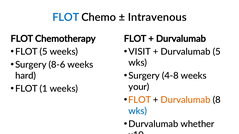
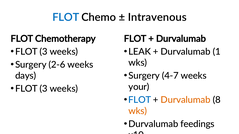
5 at (44, 52): 5 -> 3
VISIT: VISIT -> LEAK
Durvalumab 5: 5 -> 1
8-6: 8-6 -> 2-6
4-8: 4-8 -> 4-7
hard: hard -> days
1 at (44, 89): 1 -> 3
FLOT at (140, 100) colour: orange -> blue
wks at (138, 111) colour: blue -> orange
whether: whether -> feedings
